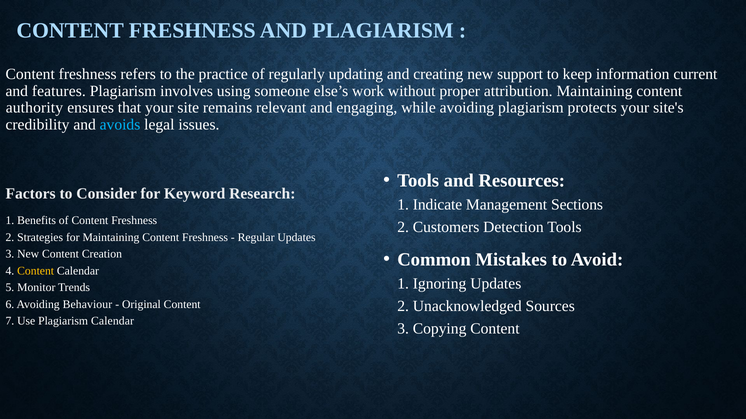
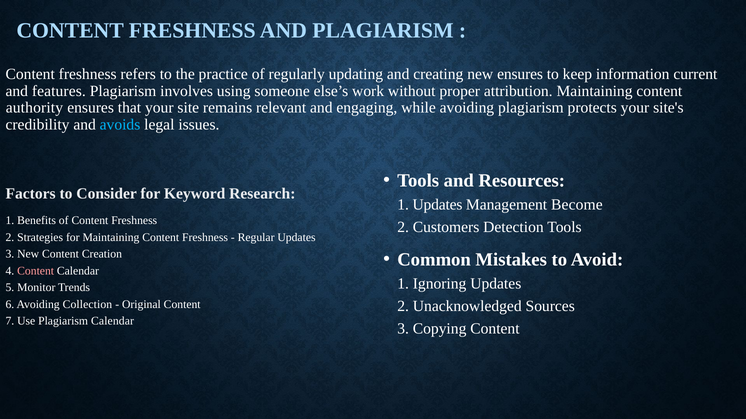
new support: support -> ensures
1 Indicate: Indicate -> Updates
Sections: Sections -> Become
Content at (36, 271) colour: yellow -> pink
Behaviour: Behaviour -> Collection
